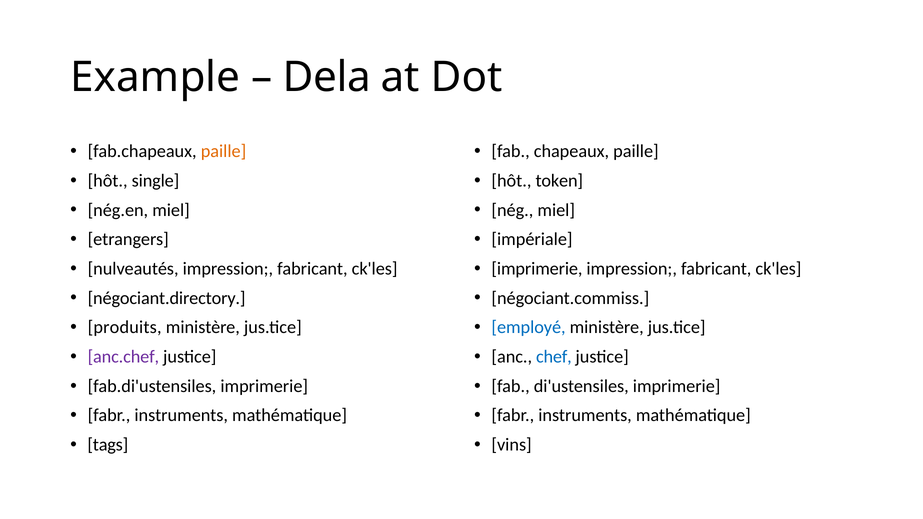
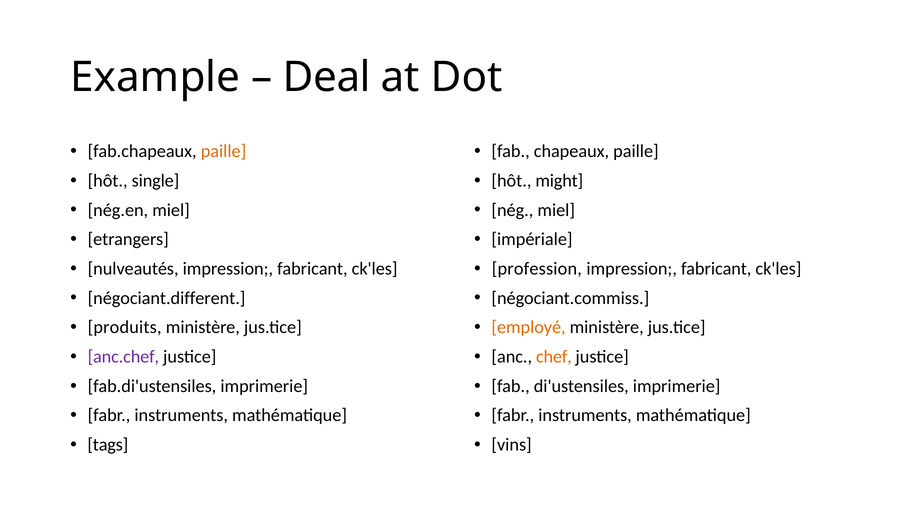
Dela: Dela -> Deal
token: token -> might
imprimerie at (537, 269): imprimerie -> profession
négociant.directory: négociant.directory -> négociant.different
employé colour: blue -> orange
chef colour: blue -> orange
